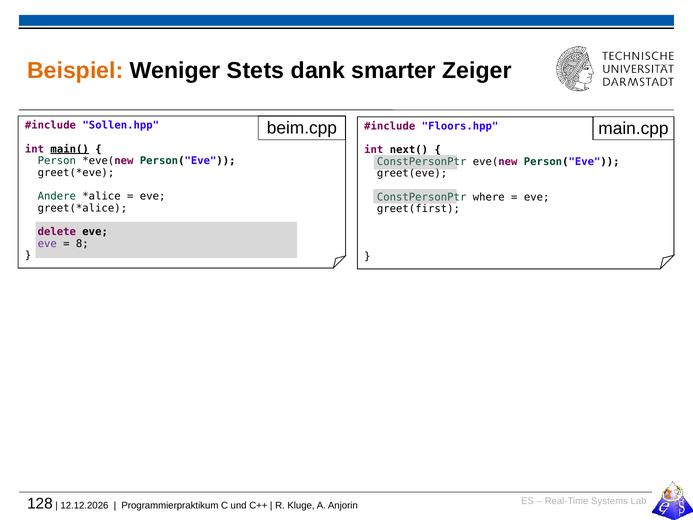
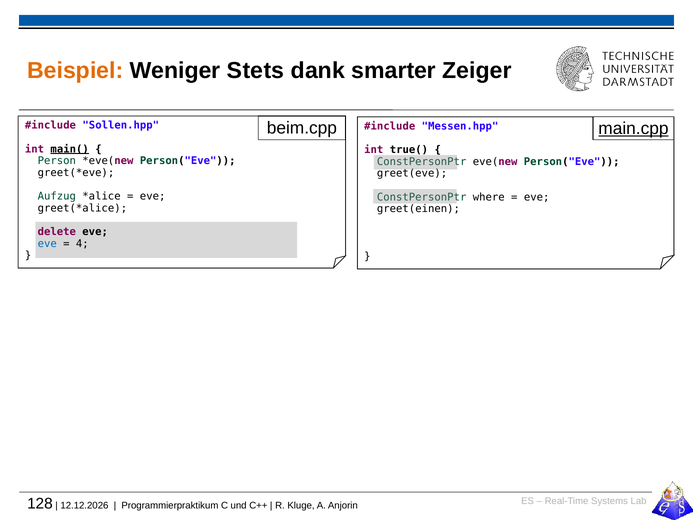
Floors.hpp: Floors.hpp -> Messen.hpp
main.cpp underline: none -> present
next(: next( -> true(
Andere: Andere -> Aufzug
greet(first: greet(first -> greet(einen
eve at (47, 243) colour: purple -> blue
8: 8 -> 4
